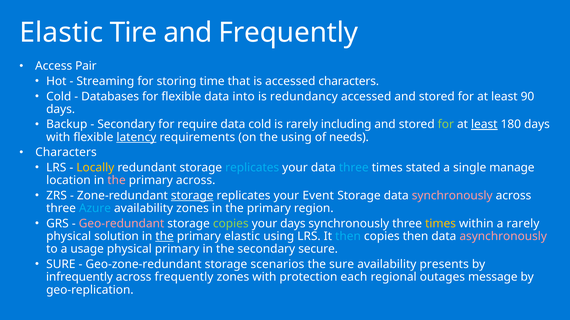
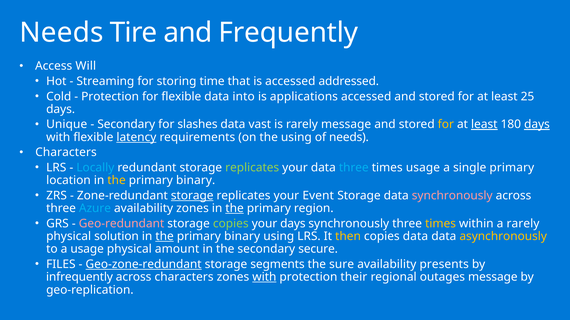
Elastic at (61, 33): Elastic -> Needs
Pair: Pair -> Will
accessed characters: characters -> addressed
Databases at (110, 97): Databases -> Protection
redundancy: redundancy -> applications
90: 90 -> 25
Backup: Backup -> Unique
require: require -> slashes
data cold: cold -> vast
rarely including: including -> message
for at (446, 125) colour: light green -> yellow
days at (537, 125) underline: none -> present
Locally colour: yellow -> light blue
replicates at (252, 168) colour: light blue -> light green
times stated: stated -> usage
single manage: manage -> primary
the at (117, 181) colour: pink -> yellow
across at (196, 181): across -> binary
the at (235, 209) underline: none -> present
elastic at (242, 237): elastic -> binary
then at (348, 237) colour: light blue -> yellow
copies then: then -> data
asynchronously colour: pink -> yellow
physical primary: primary -> amount
SURE at (61, 265): SURE -> FILES
Geo-zone-redundant underline: none -> present
scenarios: scenarios -> segments
across frequently: frequently -> characters
with at (264, 278) underline: none -> present
each: each -> their
